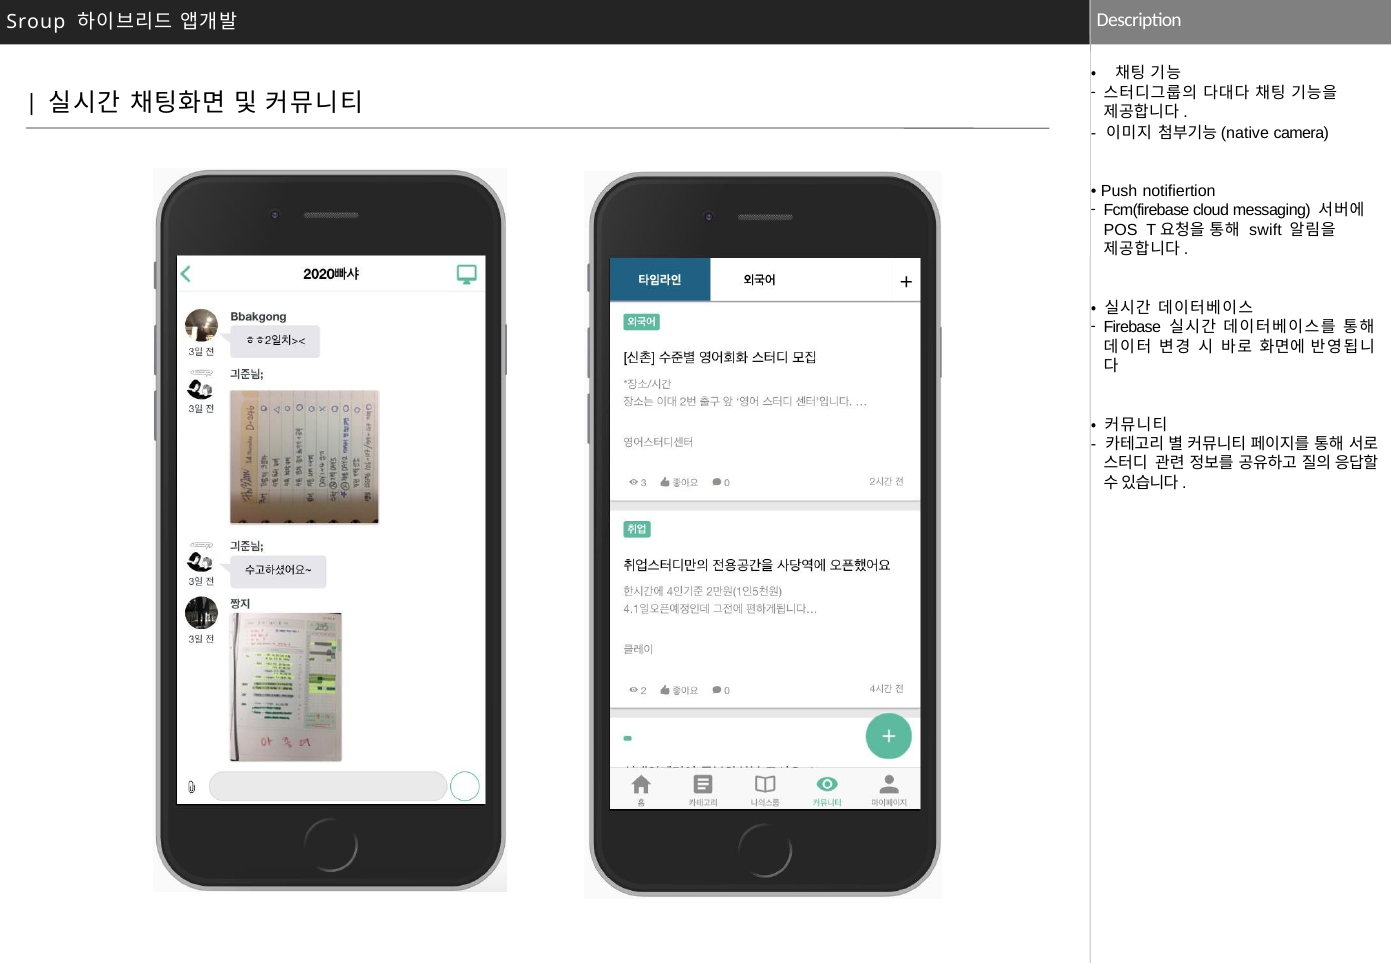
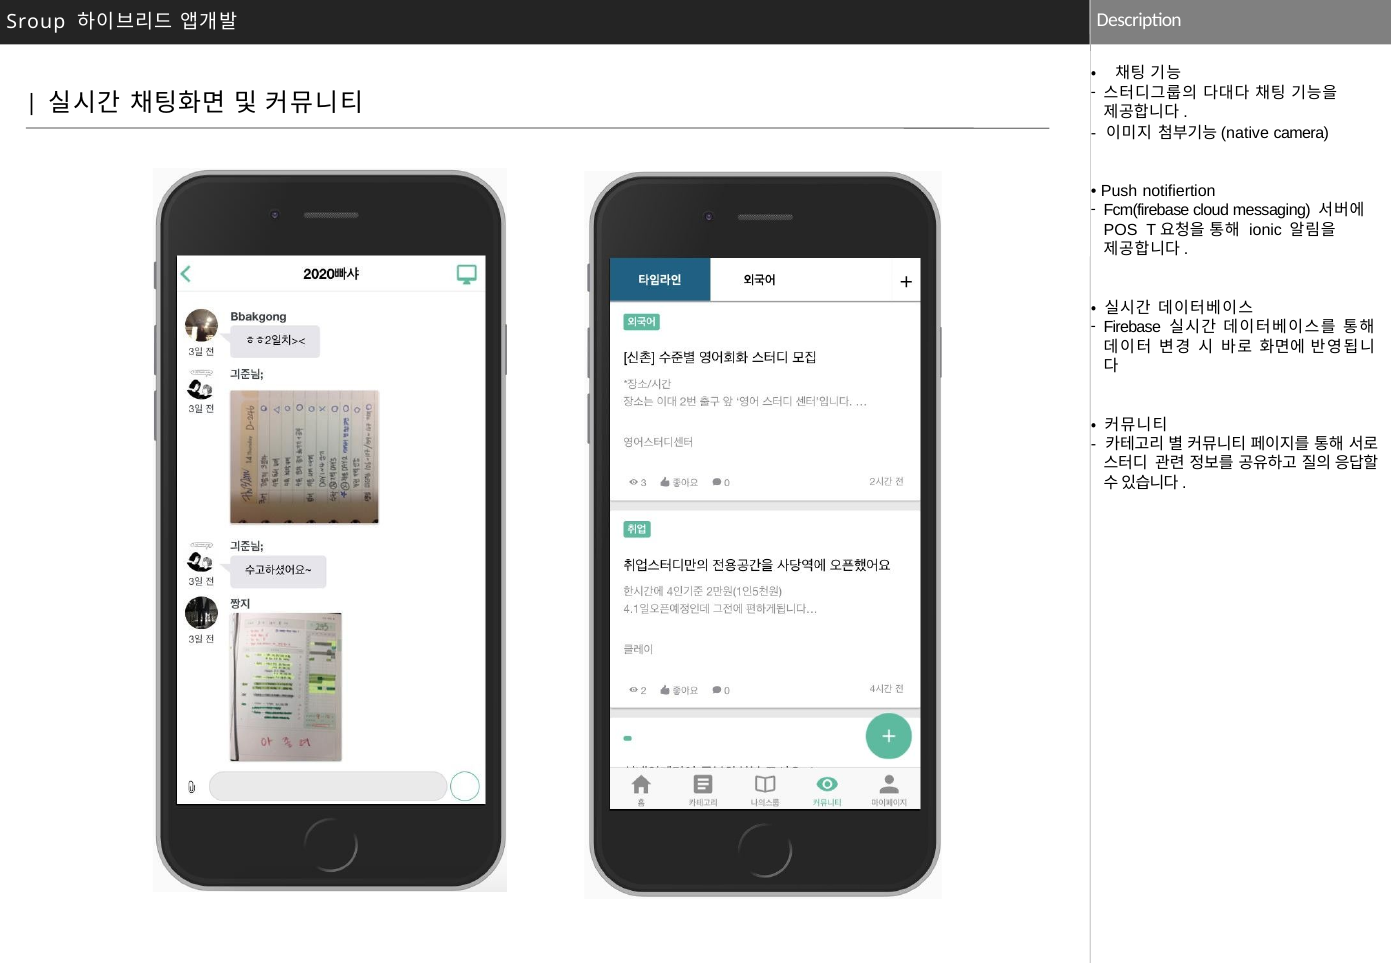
swift: swift -> ionic
